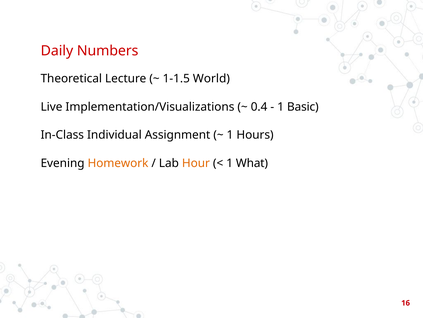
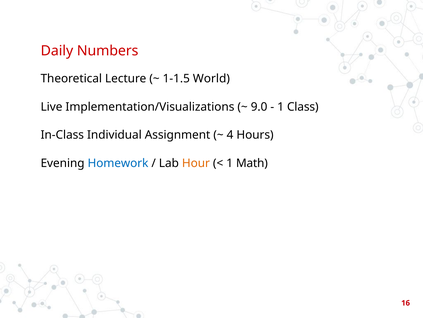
0.4: 0.4 -> 9.0
Basic: Basic -> Class
1 at (230, 135): 1 -> 4
Homework colour: orange -> blue
What: What -> Math
